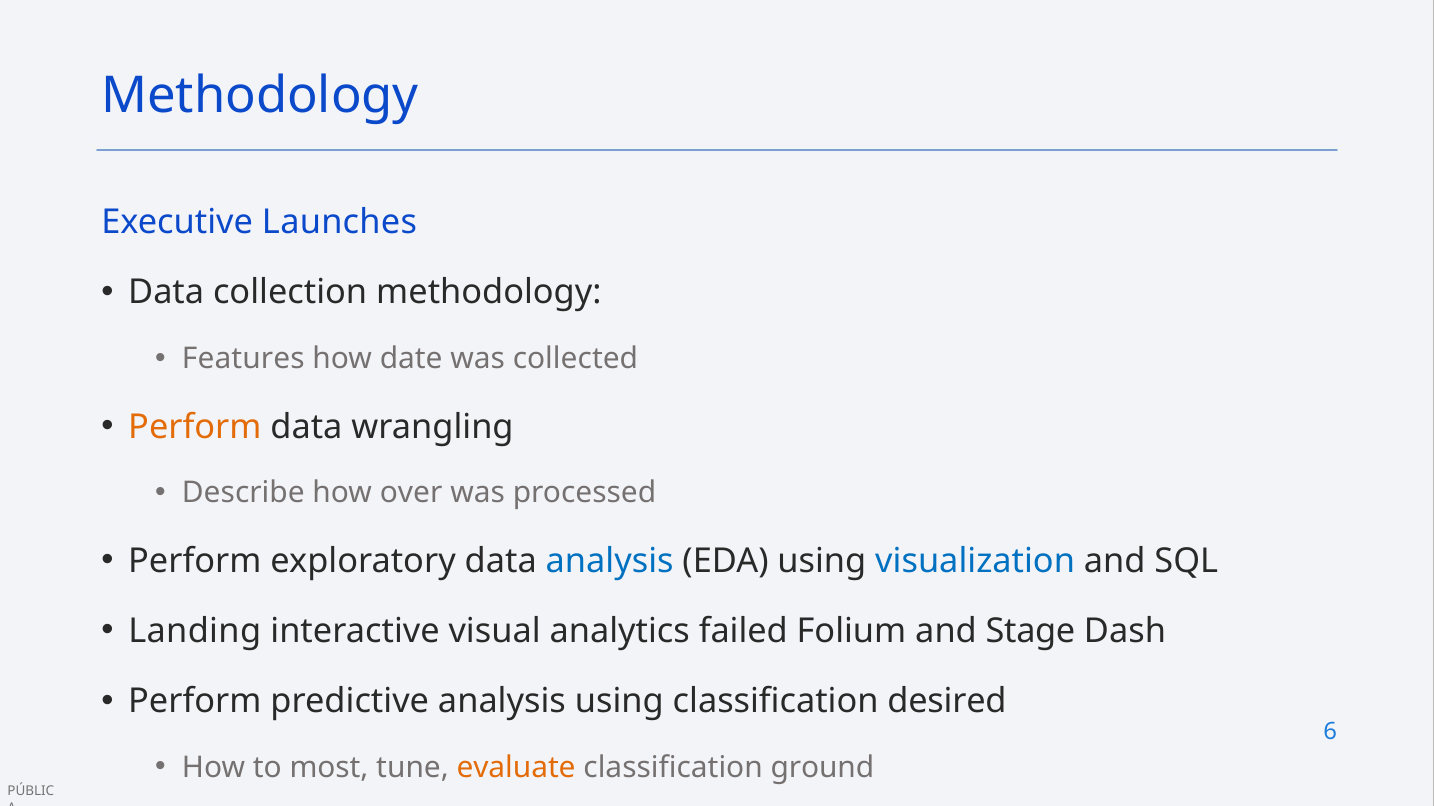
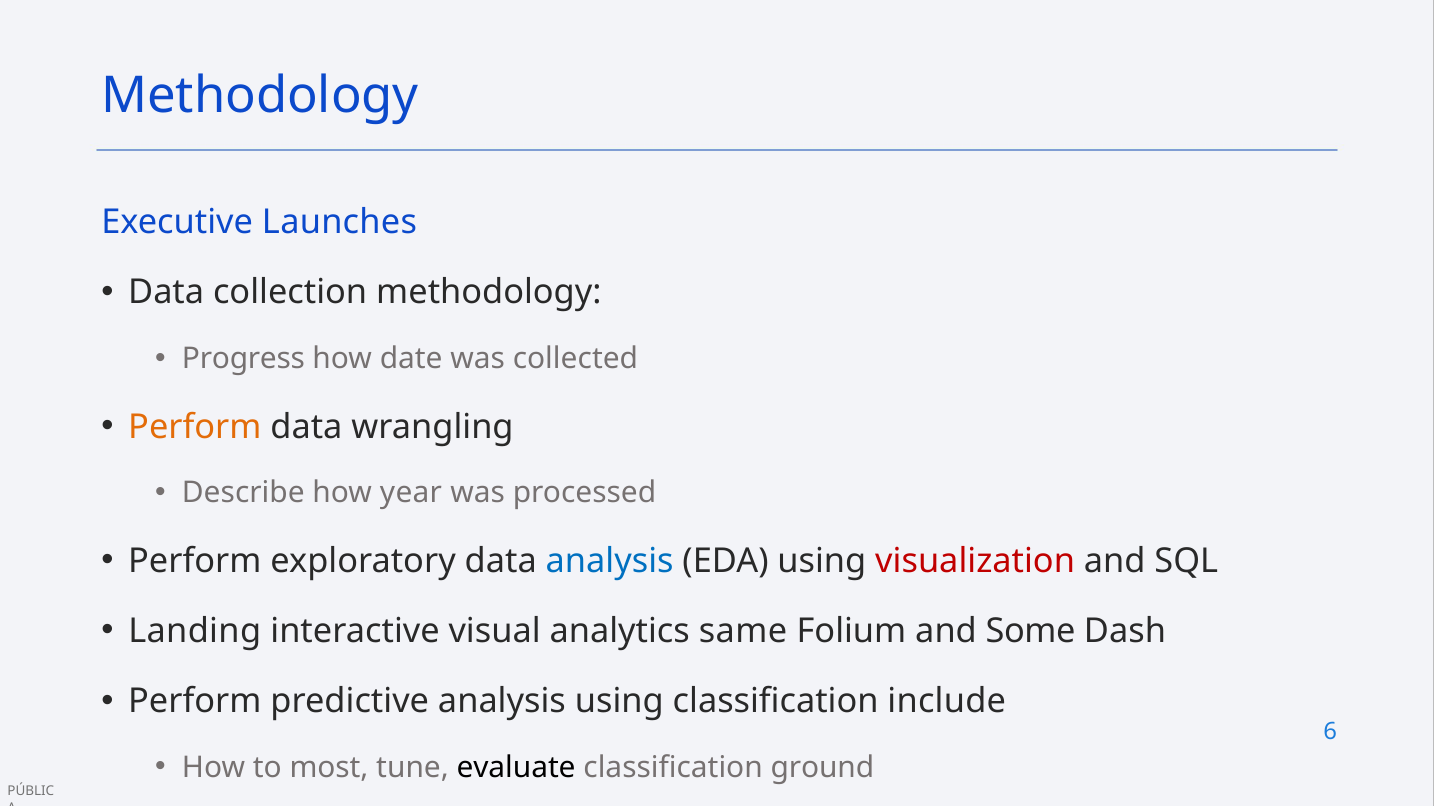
Features: Features -> Progress
over: over -> year
visualization colour: blue -> red
failed: failed -> same
Stage: Stage -> Some
desired: desired -> include
evaluate colour: orange -> black
